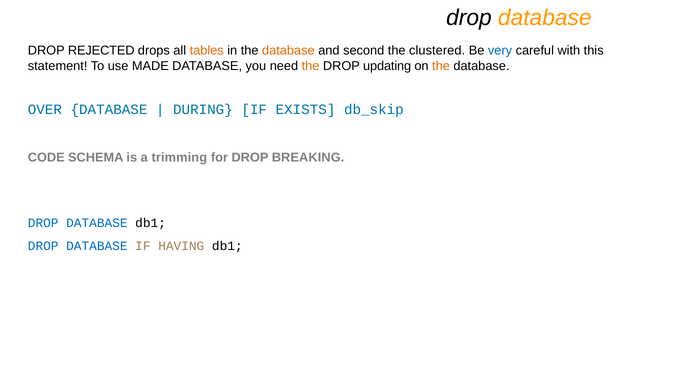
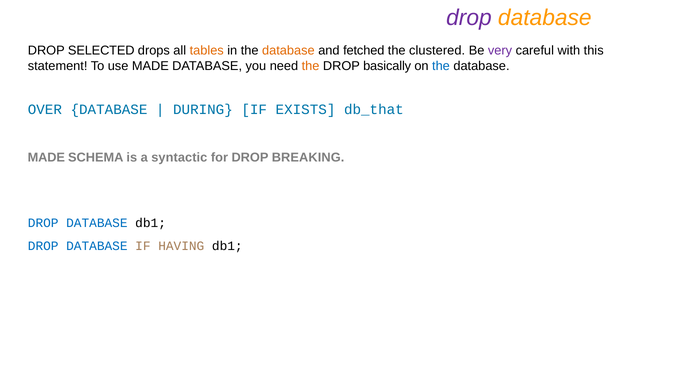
drop at (469, 18) colour: black -> purple
REJECTED: REJECTED -> SELECTED
second: second -> fetched
very colour: blue -> purple
updating: updating -> basically
the at (441, 66) colour: orange -> blue
db_skip: db_skip -> db_that
CODE at (46, 157): CODE -> MADE
trimming: trimming -> syntactic
